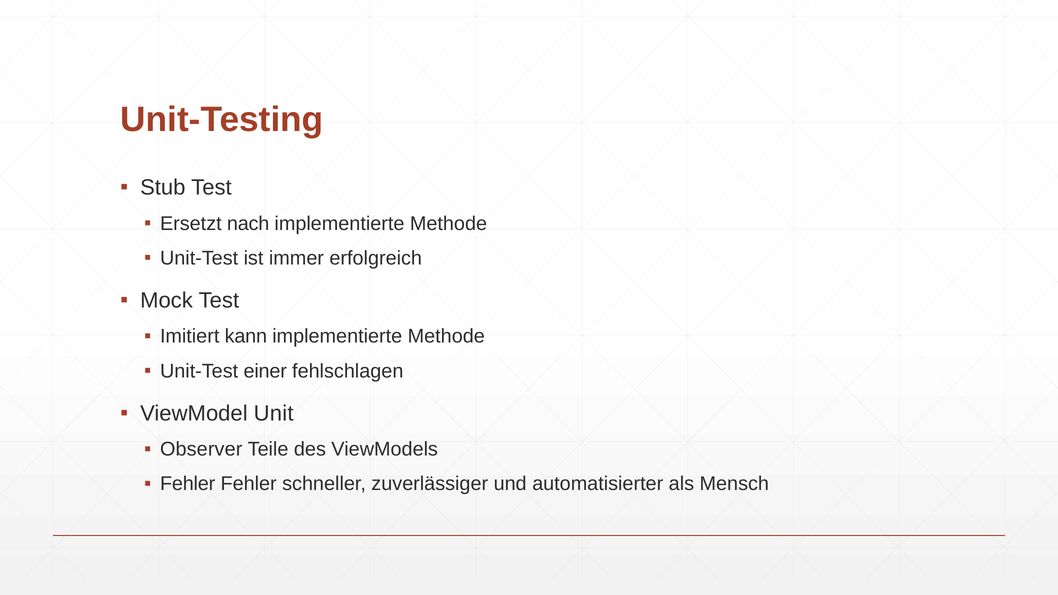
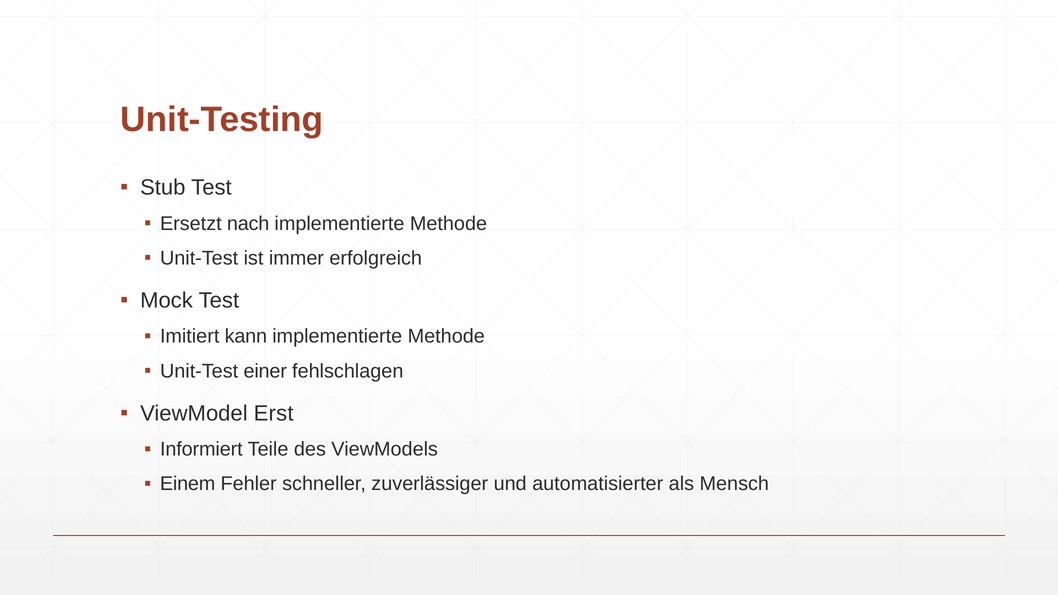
Unit: Unit -> Erst
Observer: Observer -> Informiert
Fehler at (188, 484): Fehler -> Einem
